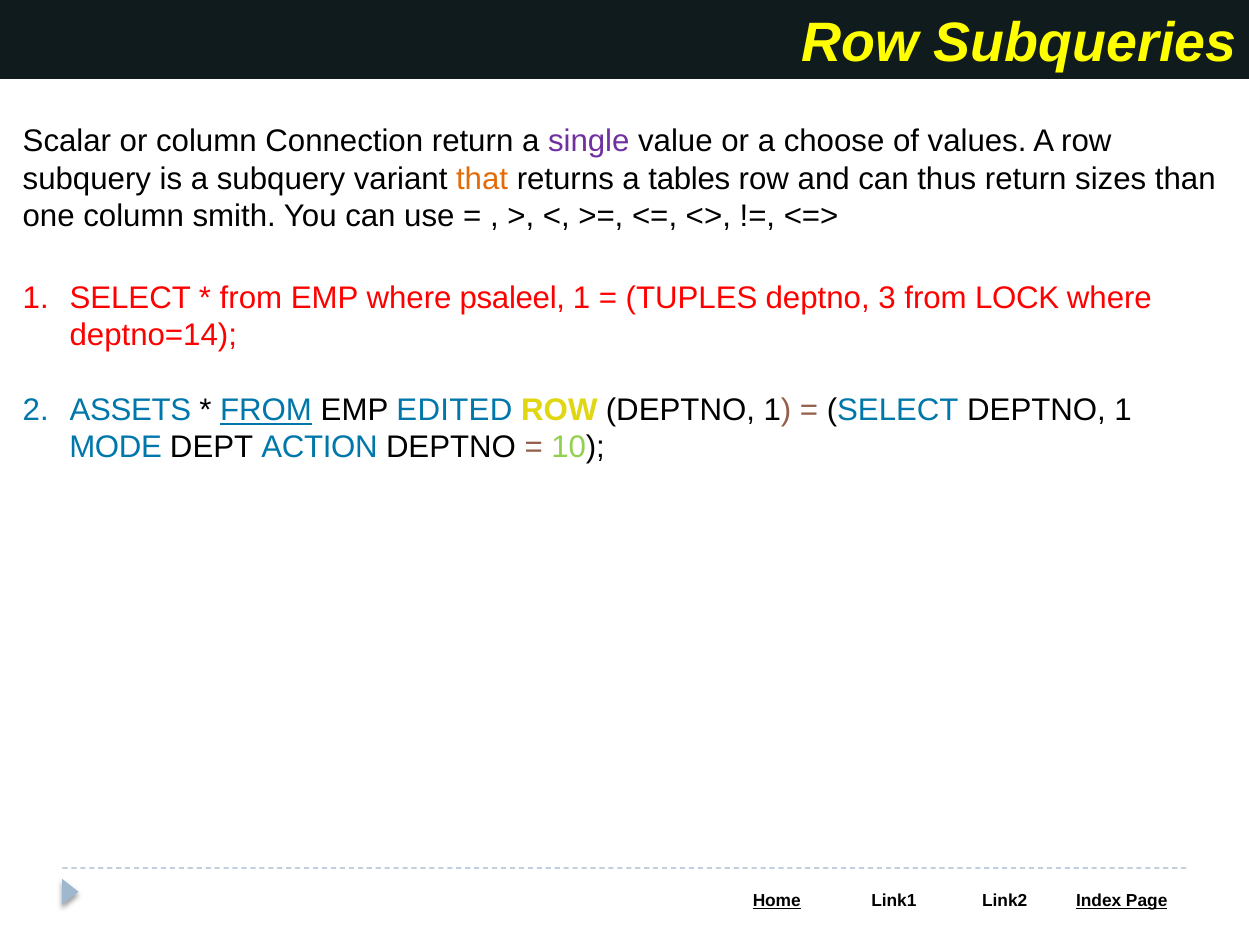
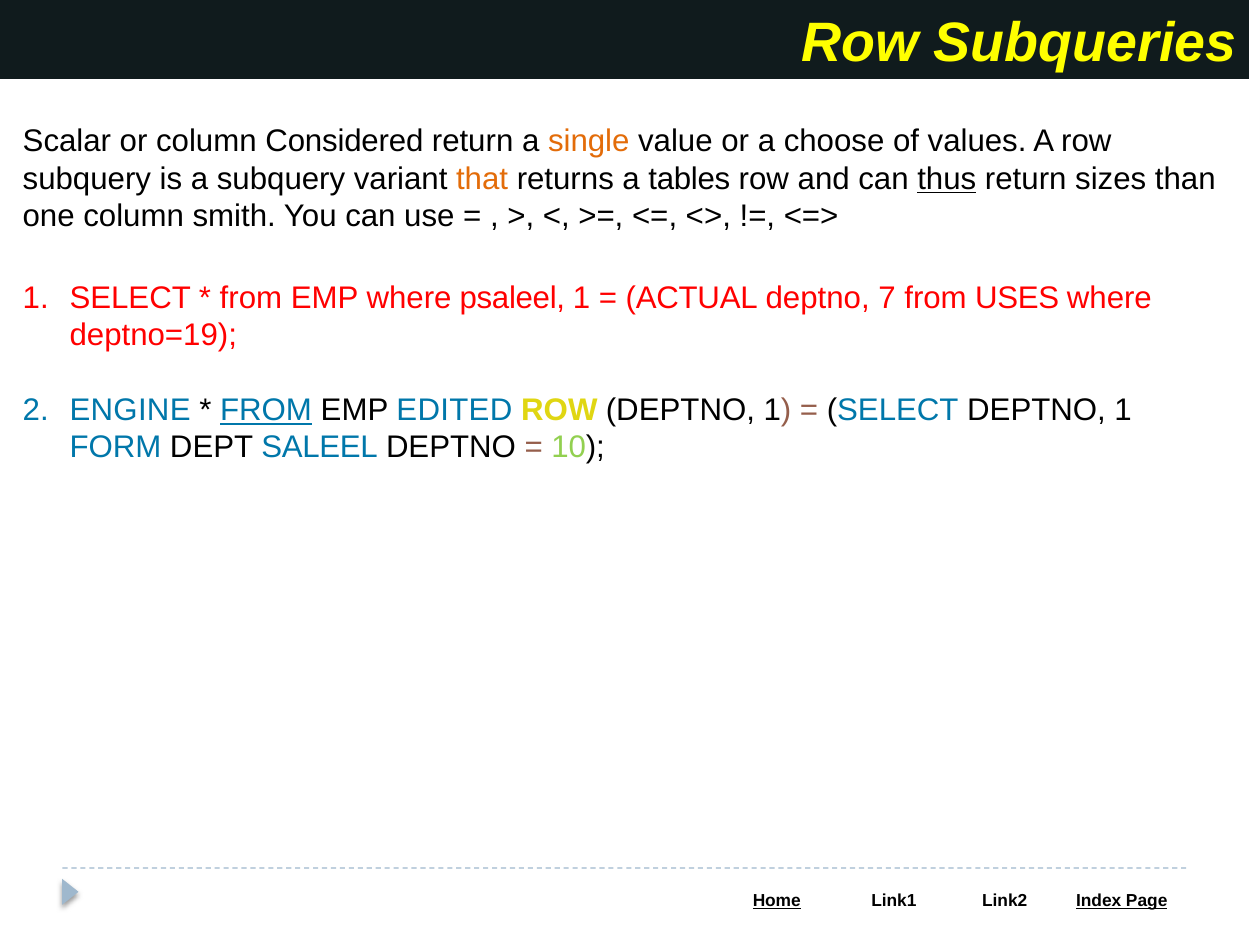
Connection: Connection -> Considered
single colour: purple -> orange
thus underline: none -> present
TUPLES: TUPLES -> ACTUAL
3: 3 -> 7
LOCK: LOCK -> USES
deptno=14: deptno=14 -> deptno=19
ASSETS: ASSETS -> ENGINE
MODE: MODE -> FORM
ACTION: ACTION -> SALEEL
